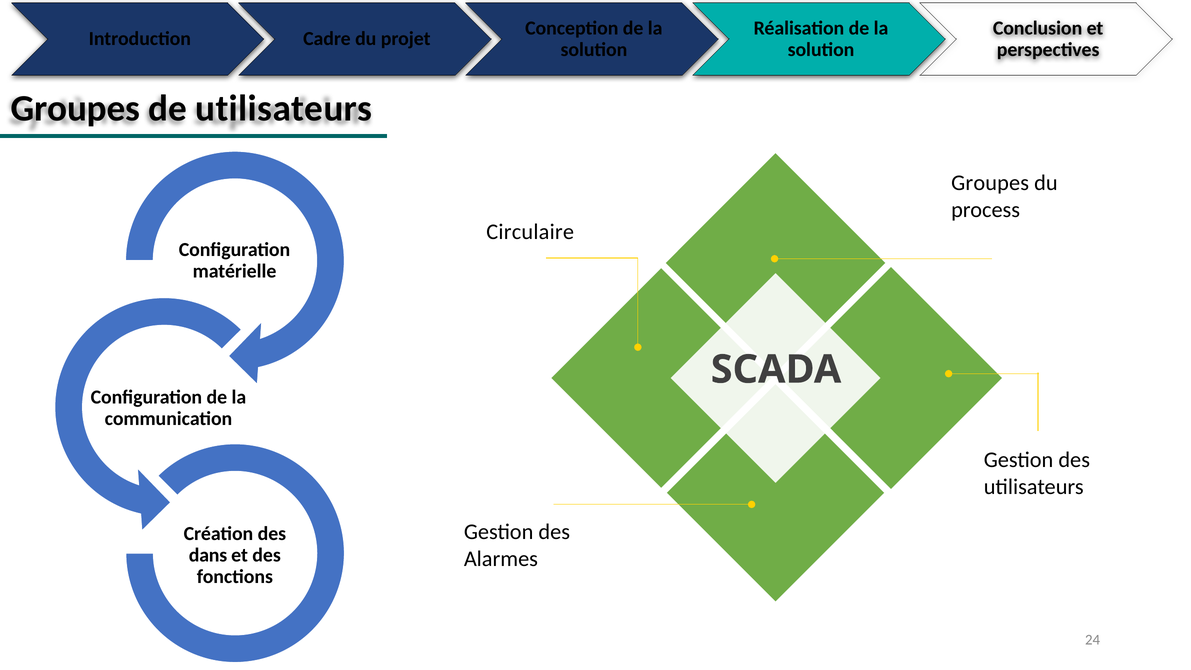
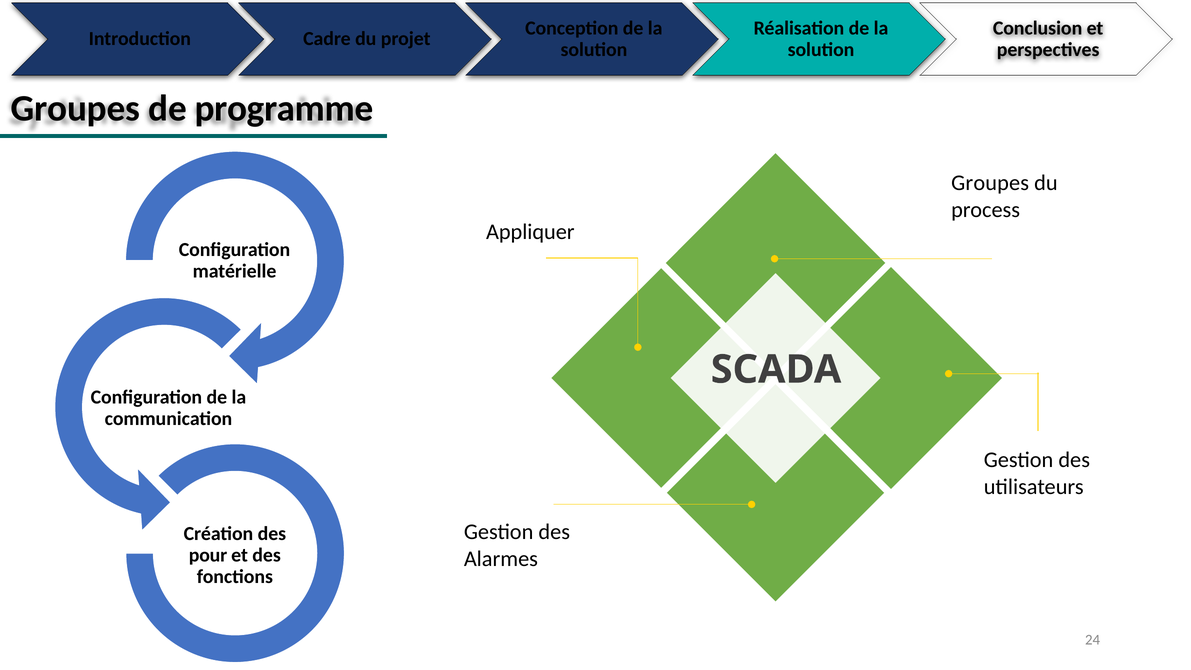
de utilisateurs: utilisateurs -> programme
Circulaire: Circulaire -> Appliquer
dans: dans -> pour
